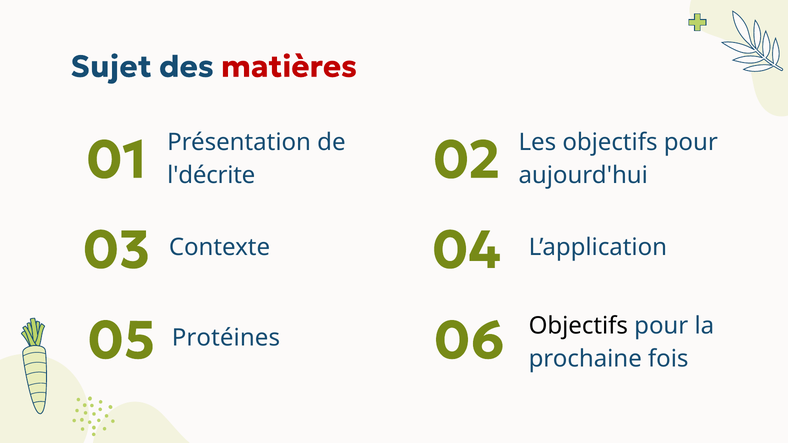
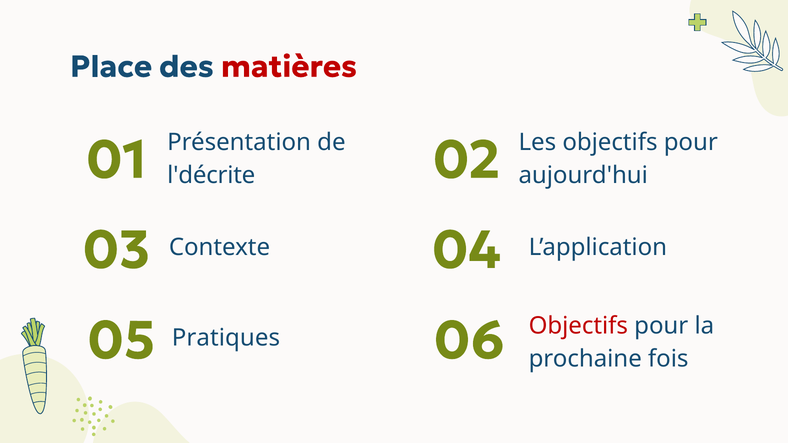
Sujet: Sujet -> Place
Protéines: Protéines -> Pratiques
Objectifs at (578, 326) colour: black -> red
